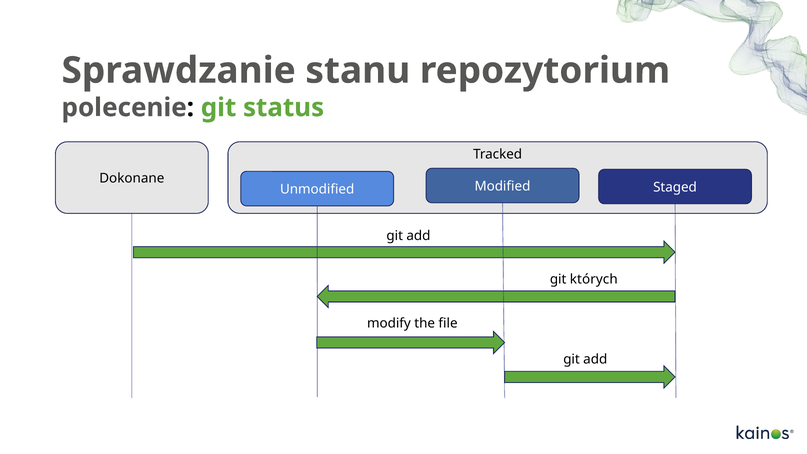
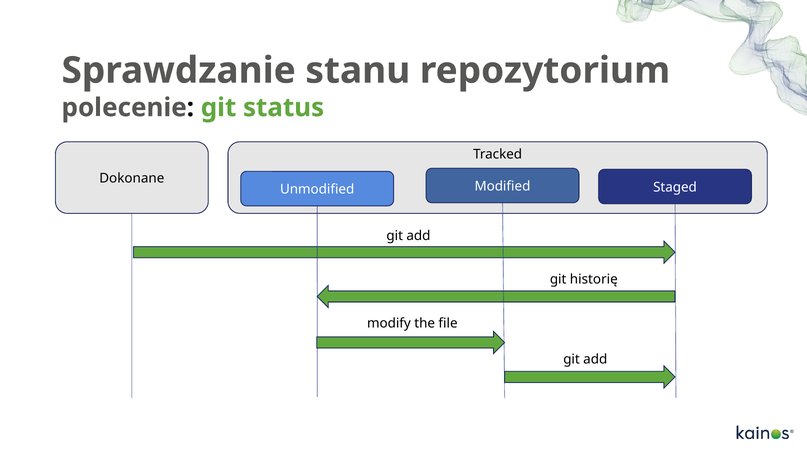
których: których -> historię
